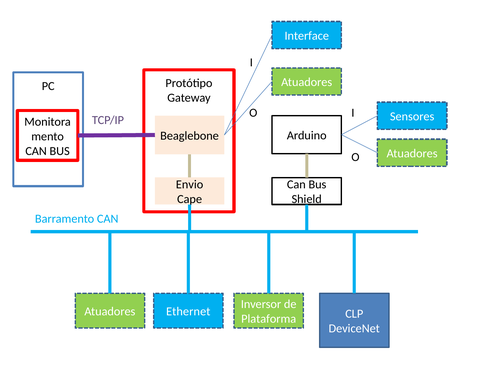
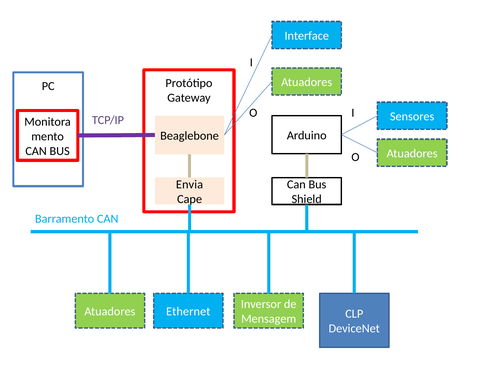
Envio: Envio -> Envia
Plataforma: Plataforma -> Mensagem
